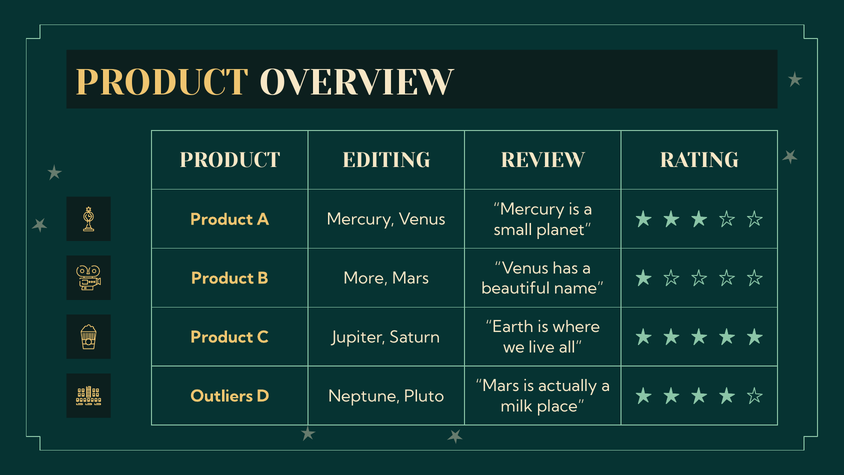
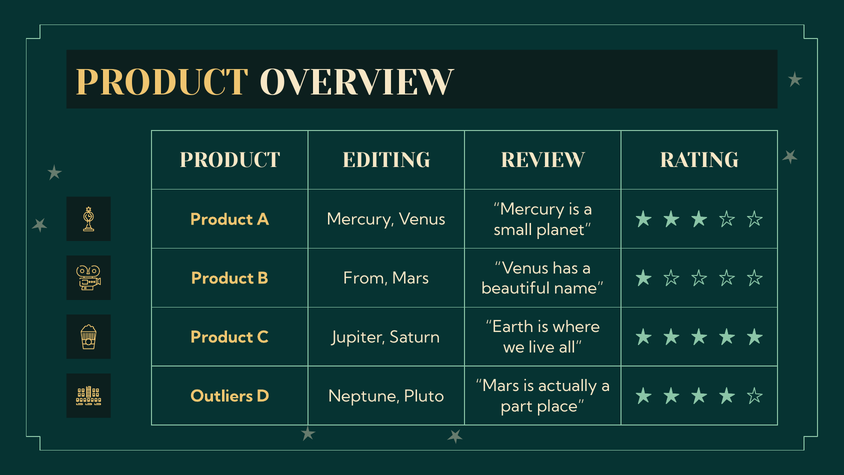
More: More -> From
milk: milk -> part
